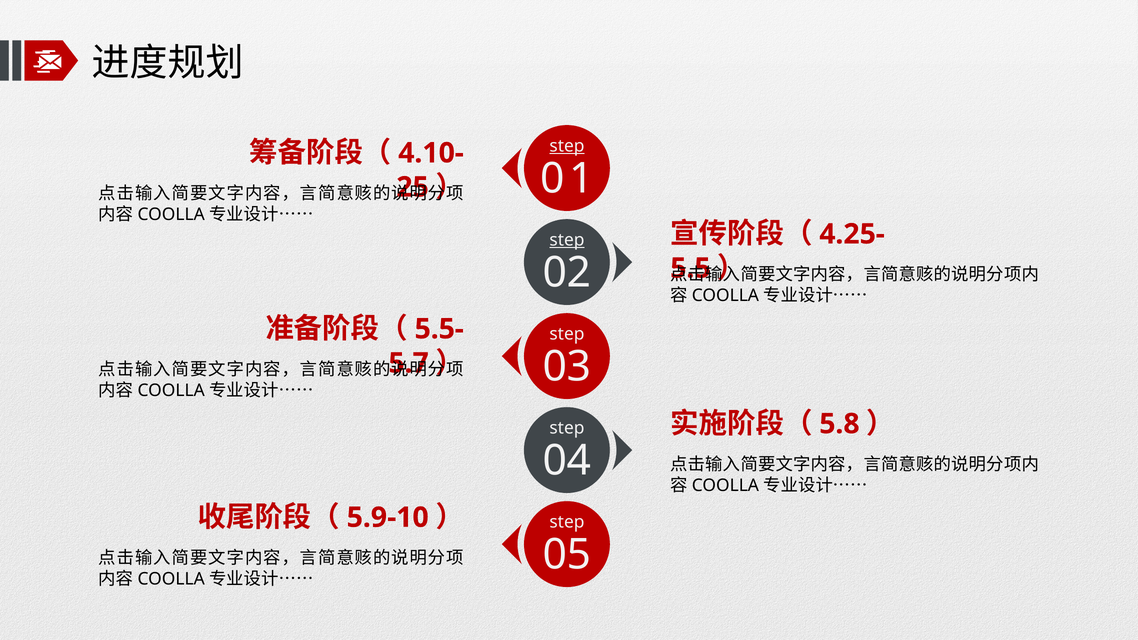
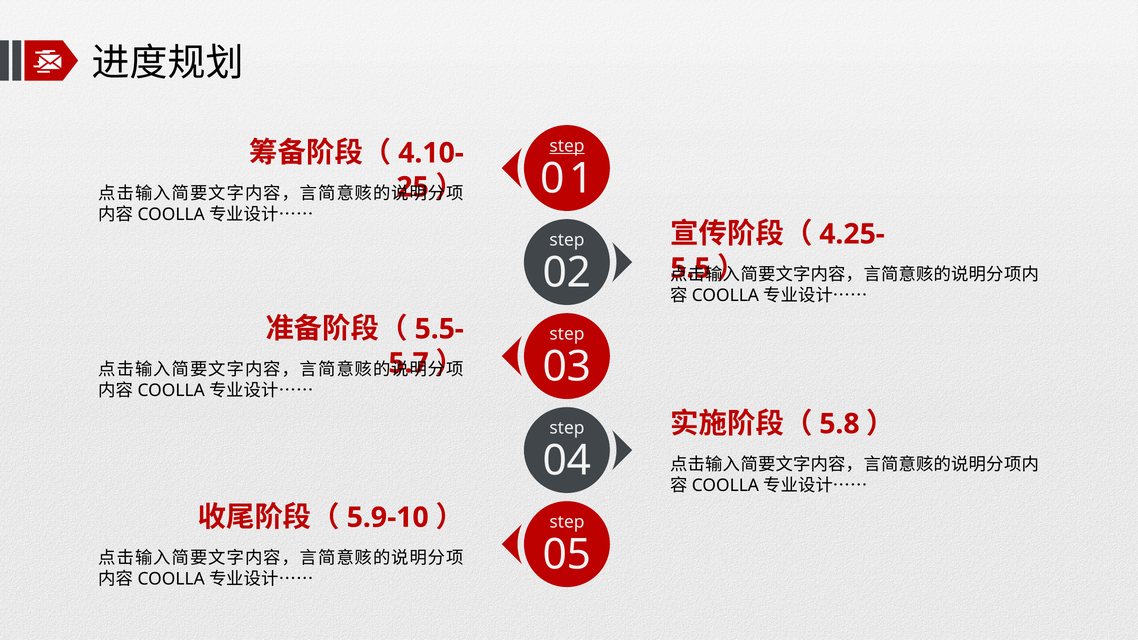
step at (567, 240) underline: present -> none
